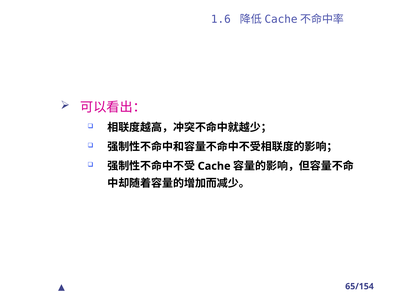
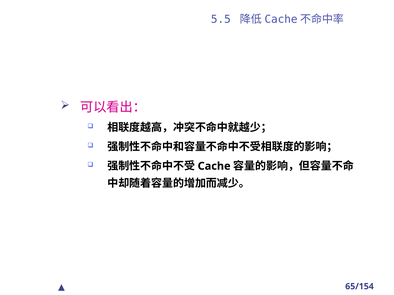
1.6: 1.6 -> 5.5
